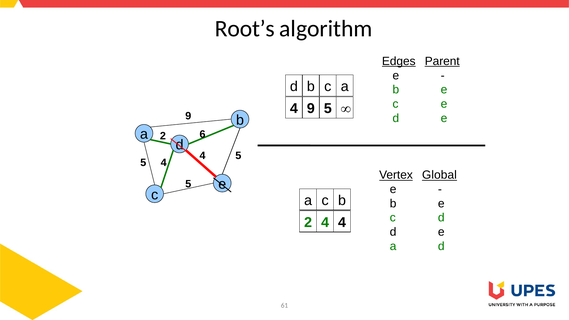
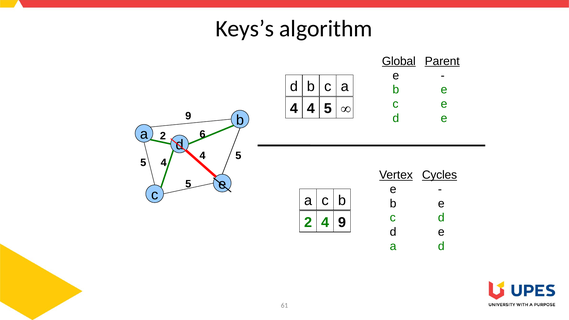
Root’s: Root’s -> Keys’s
Edges: Edges -> Global
4 9: 9 -> 4
Global: Global -> Cycles
4 4: 4 -> 9
